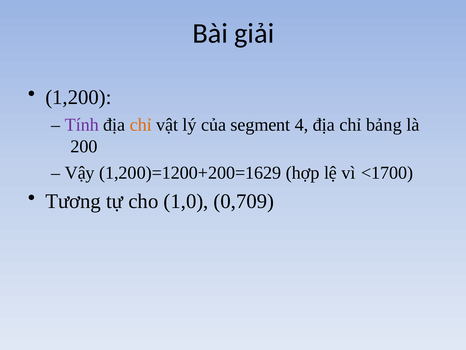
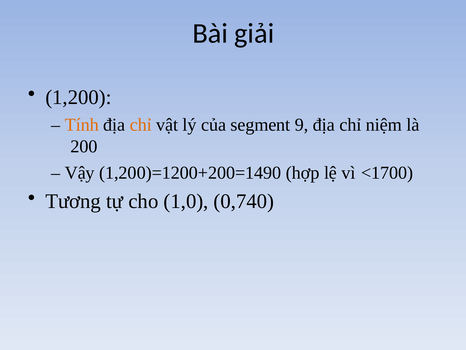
Tính colour: purple -> orange
4: 4 -> 9
bảng: bảng -> niệm
1,200)=1200+200=1629: 1,200)=1200+200=1629 -> 1,200)=1200+200=1490
0,709: 0,709 -> 0,740
